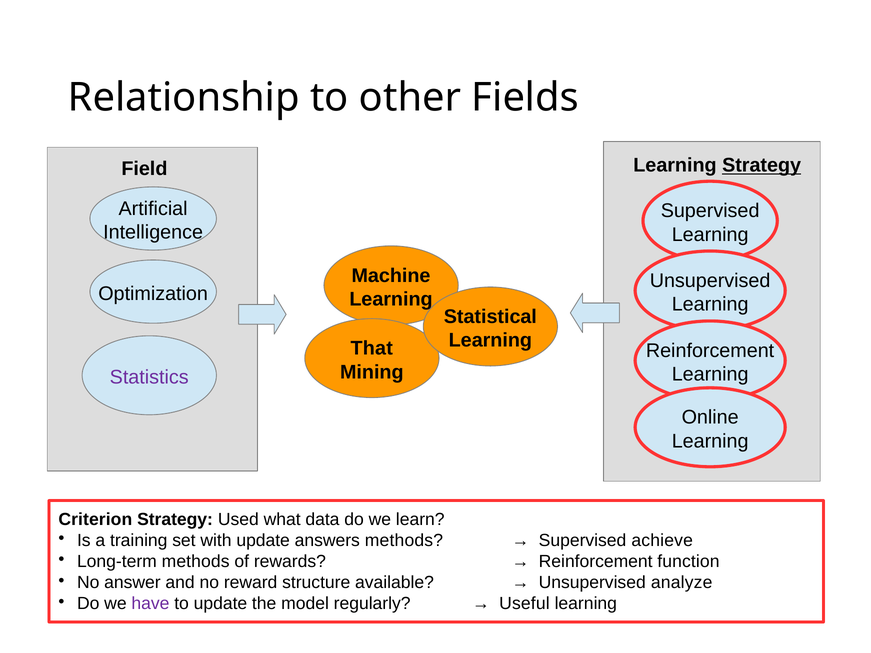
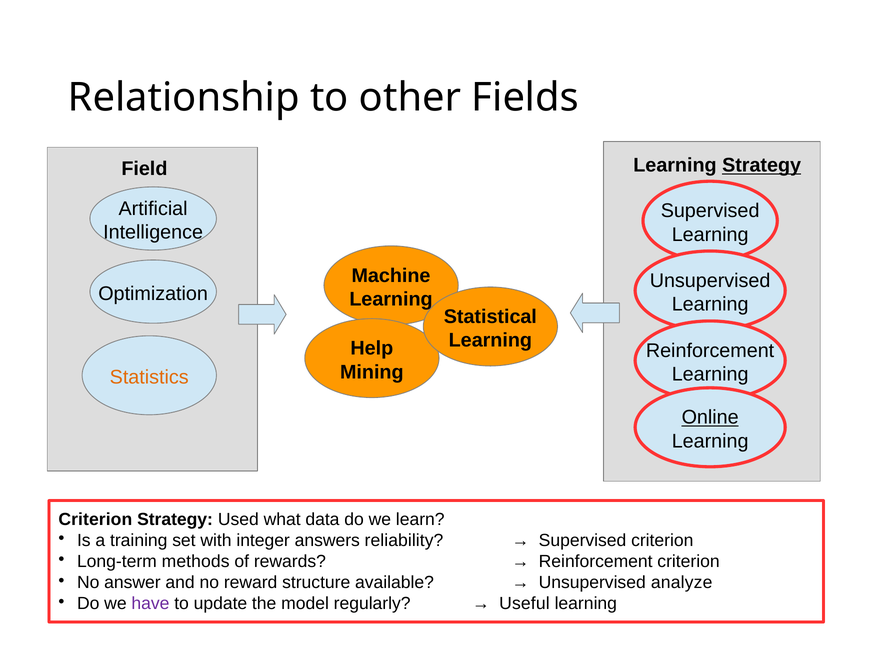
That: That -> Help
Statistics colour: purple -> orange
Online underline: none -> present
with update: update -> integer
answers methods: methods -> reliability
Supervised achieve: achieve -> criterion
Reinforcement function: function -> criterion
